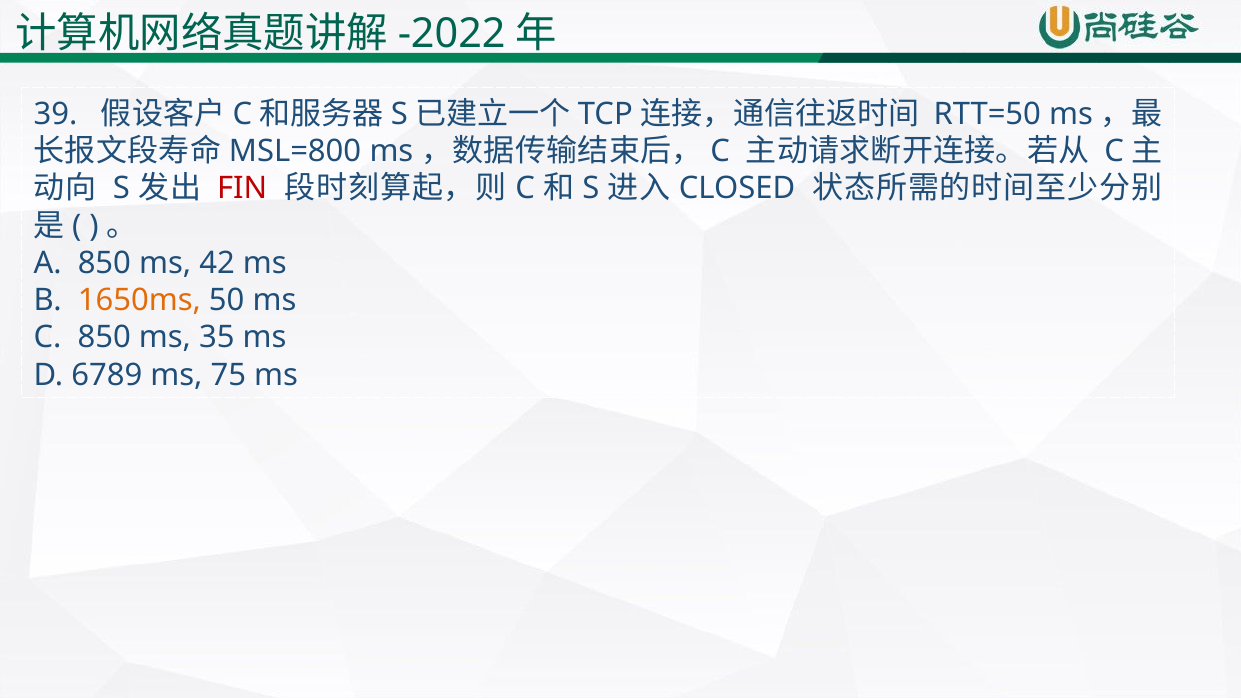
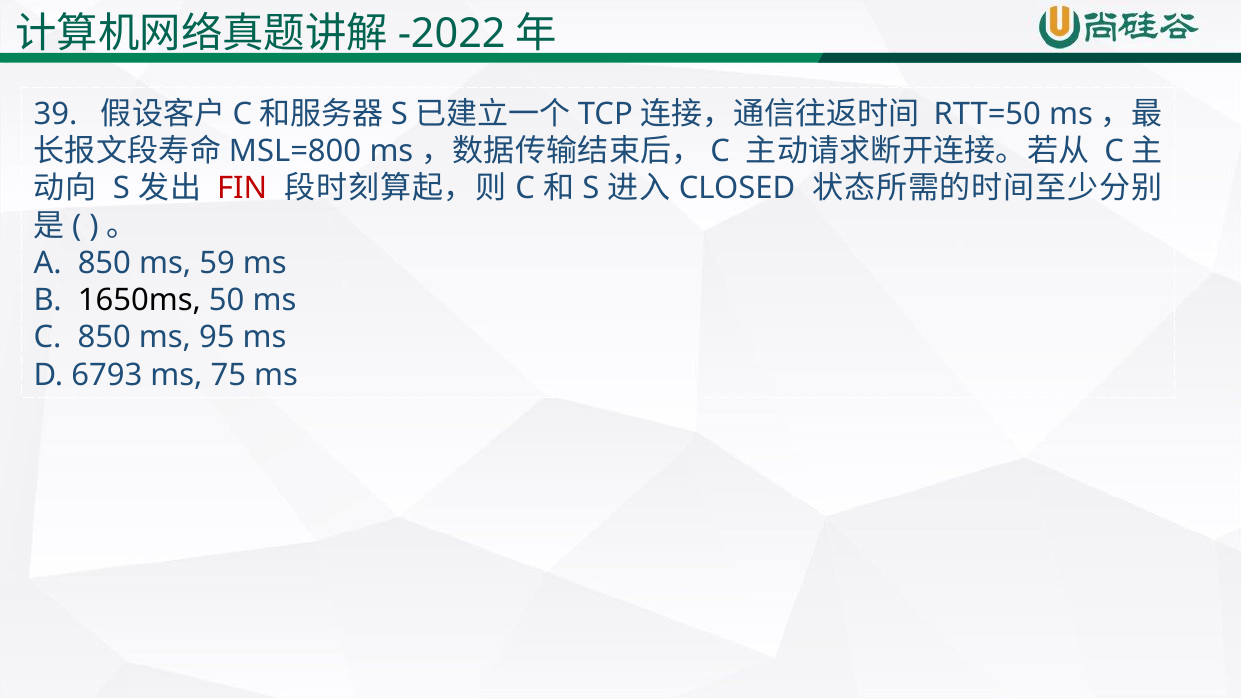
42: 42 -> 59
1650ms colour: orange -> black
35: 35 -> 95
6789: 6789 -> 6793
